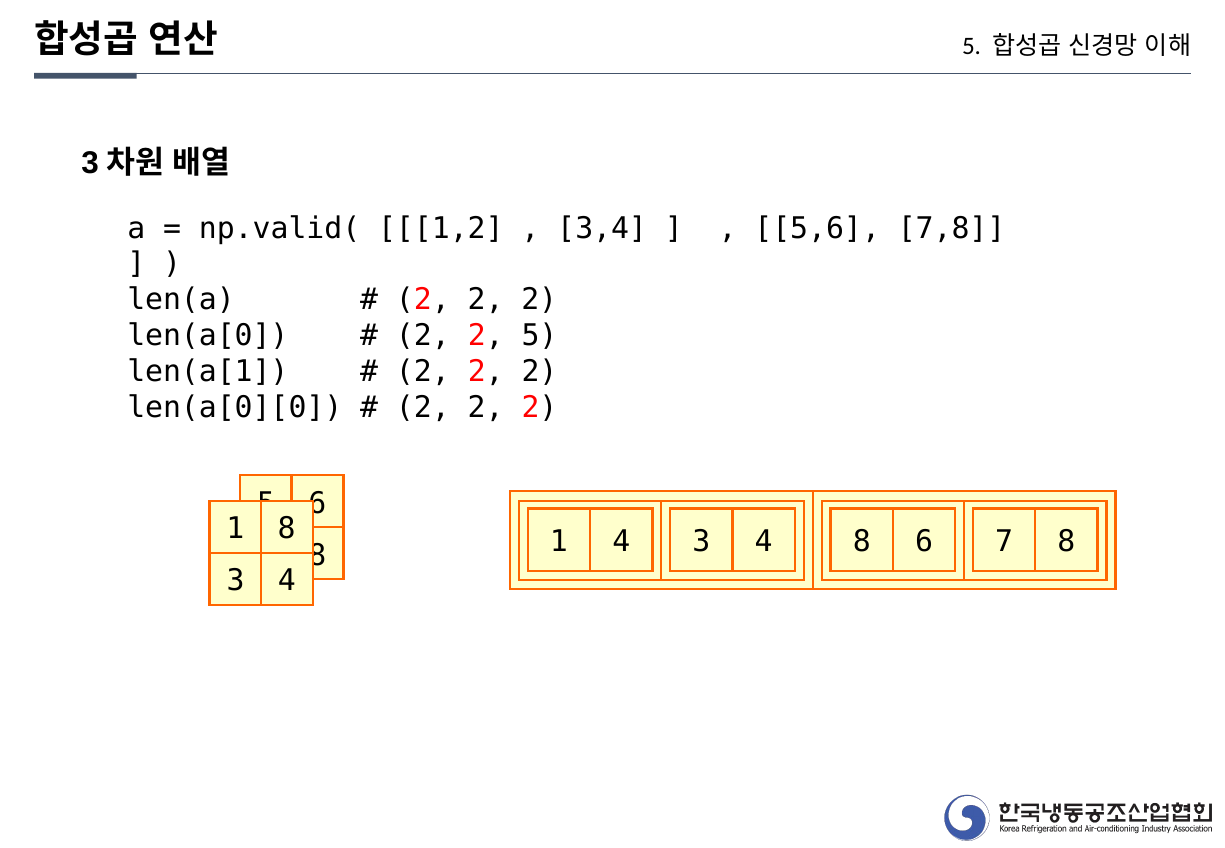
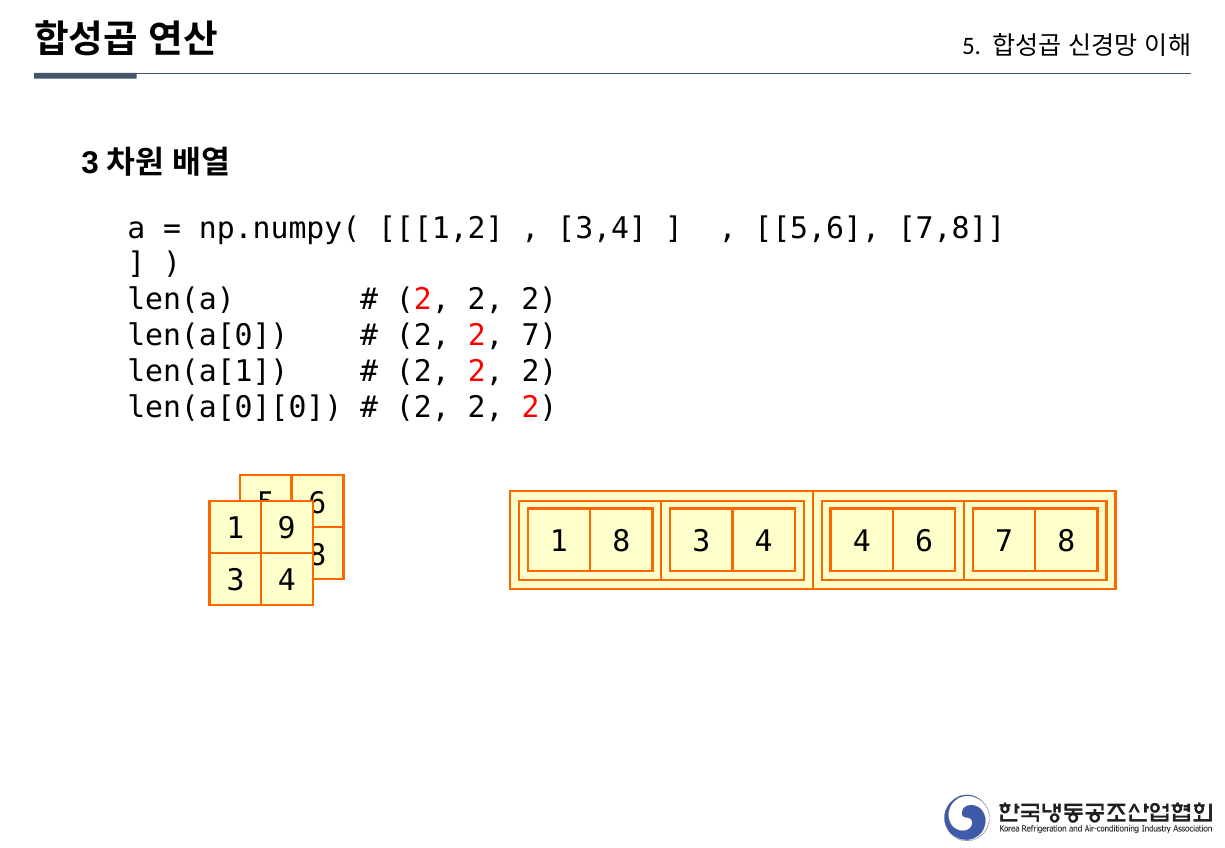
np.valid(: np.valid( -> np.numpy(
2 5: 5 -> 7
1 8: 8 -> 9
1 4: 4 -> 8
4 8: 8 -> 4
